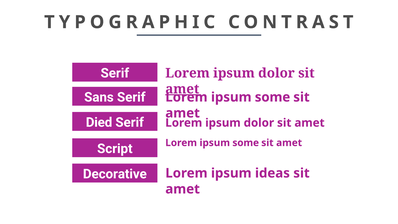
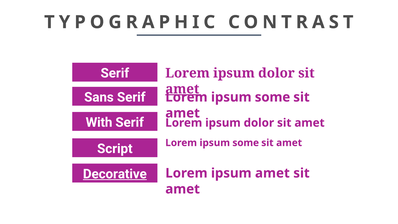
Died: Died -> With
Decorative underline: none -> present
ipsum ideas: ideas -> amet
